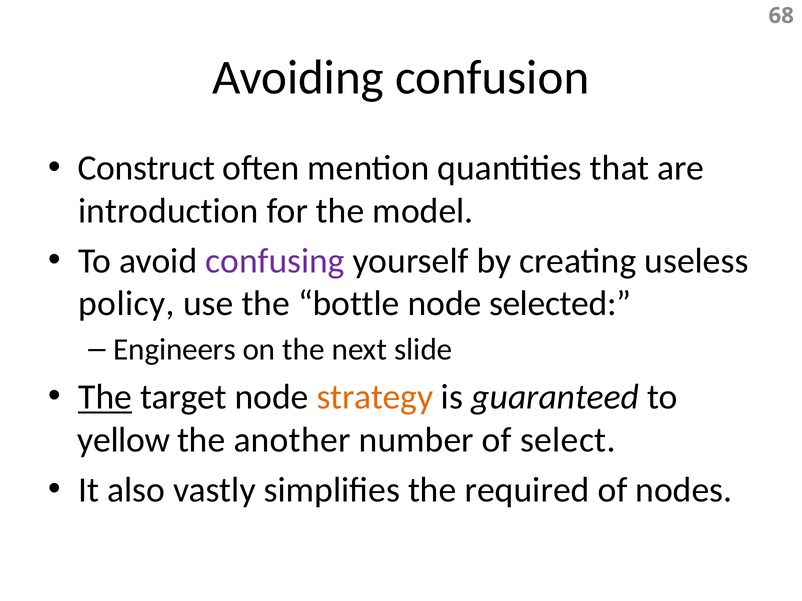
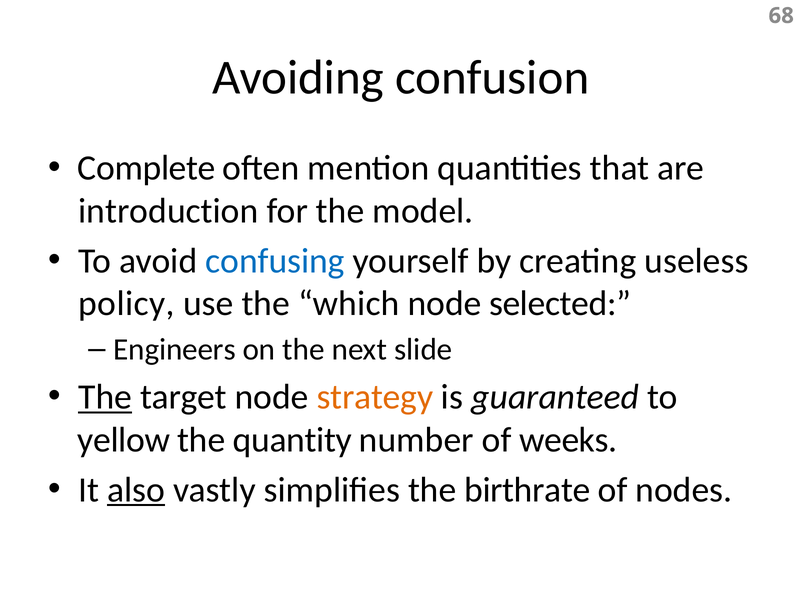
Construct: Construct -> Complete
confusing colour: purple -> blue
bottle: bottle -> which
another: another -> quantity
select: select -> weeks
also underline: none -> present
required: required -> birthrate
